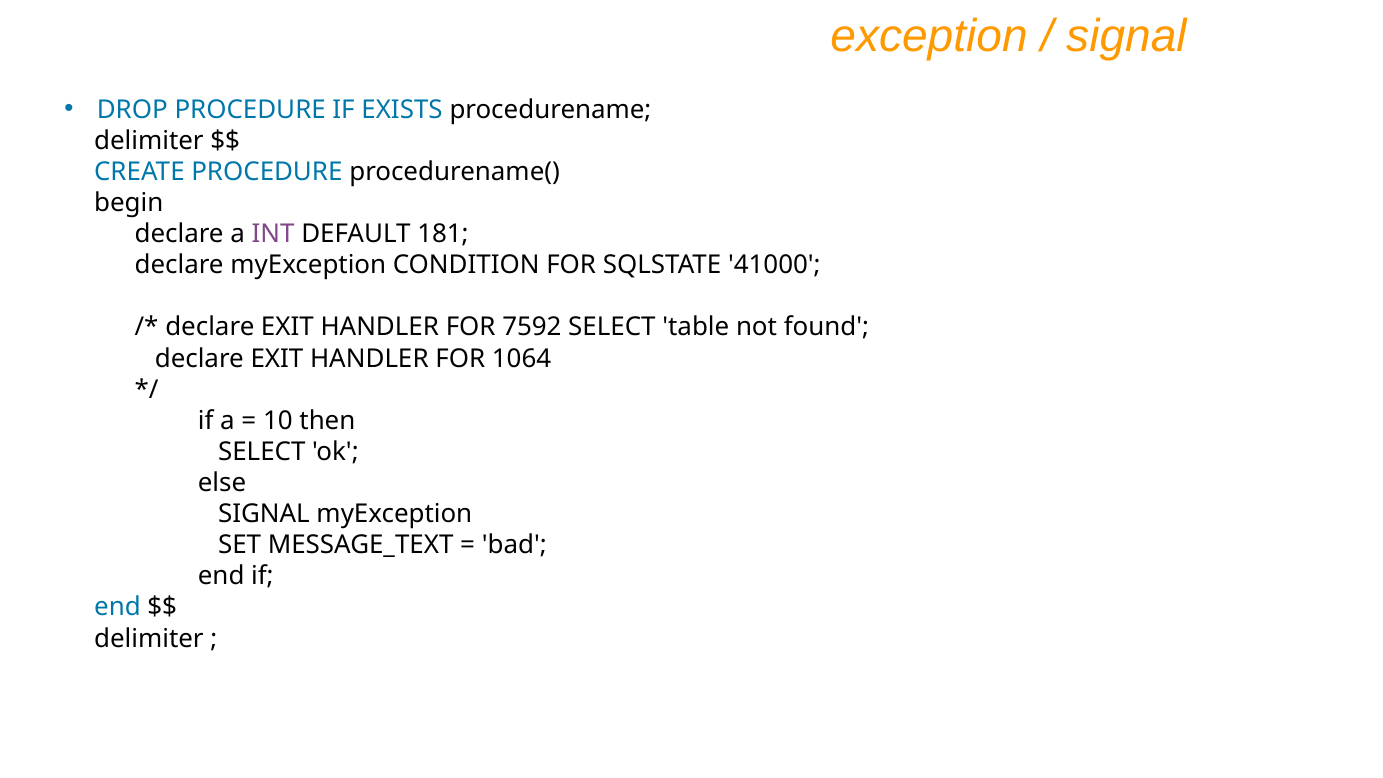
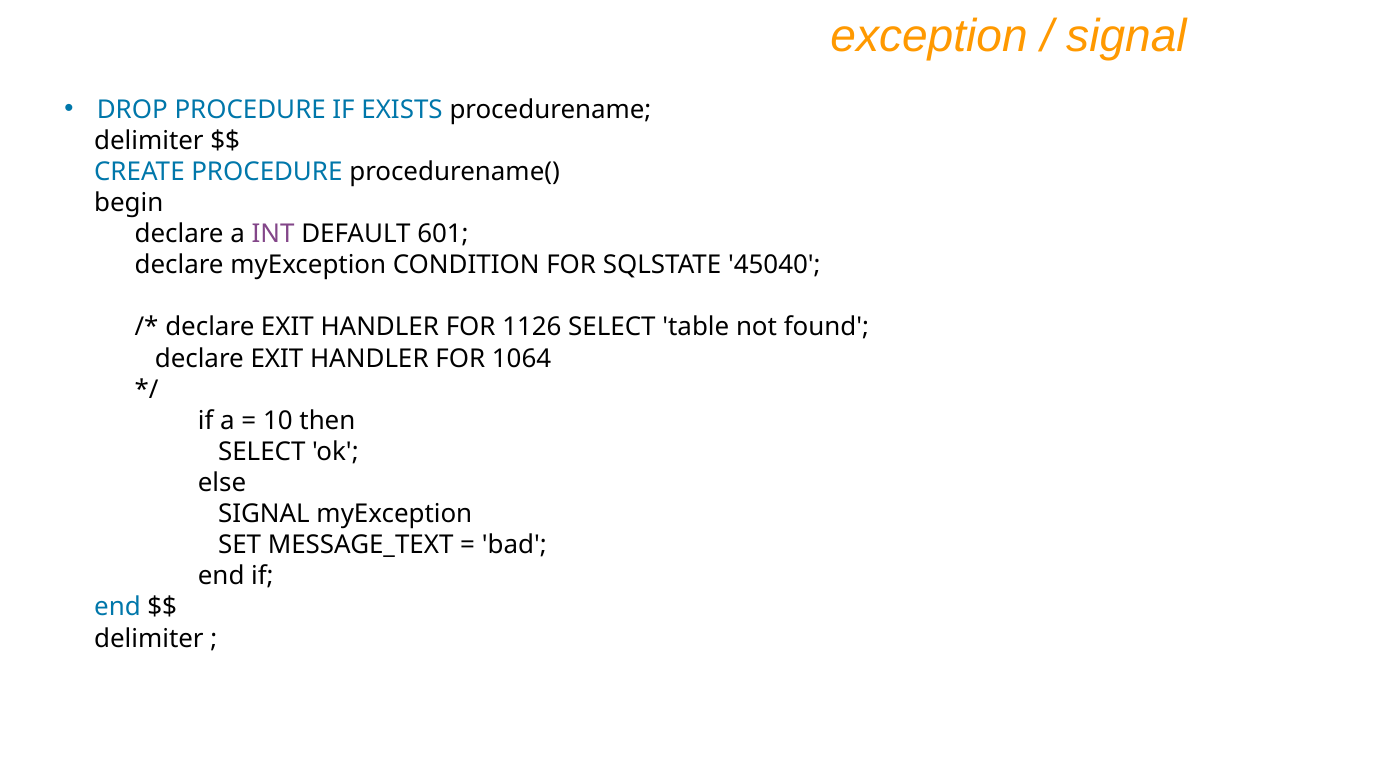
181: 181 -> 601
41000: 41000 -> 45040
7592: 7592 -> 1126
